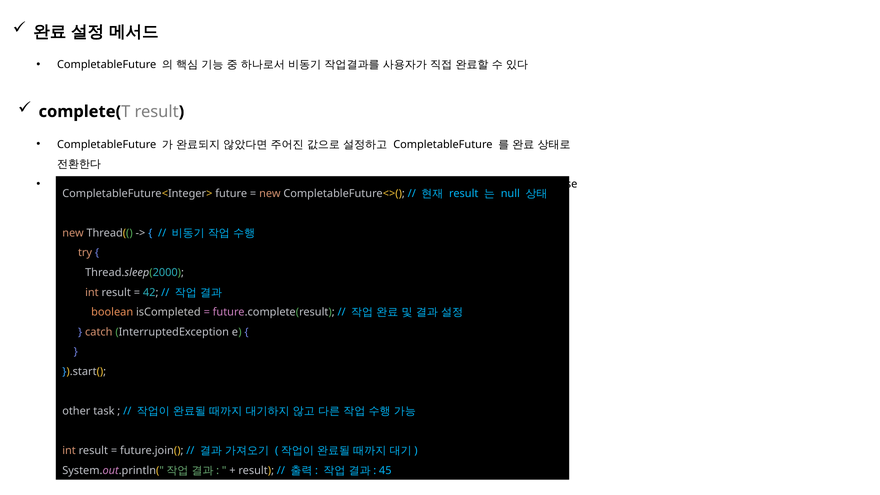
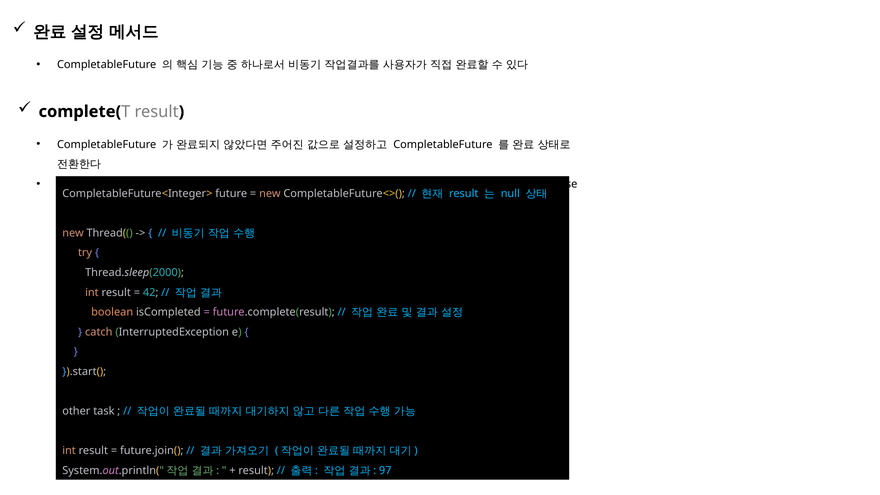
45: 45 -> 97
